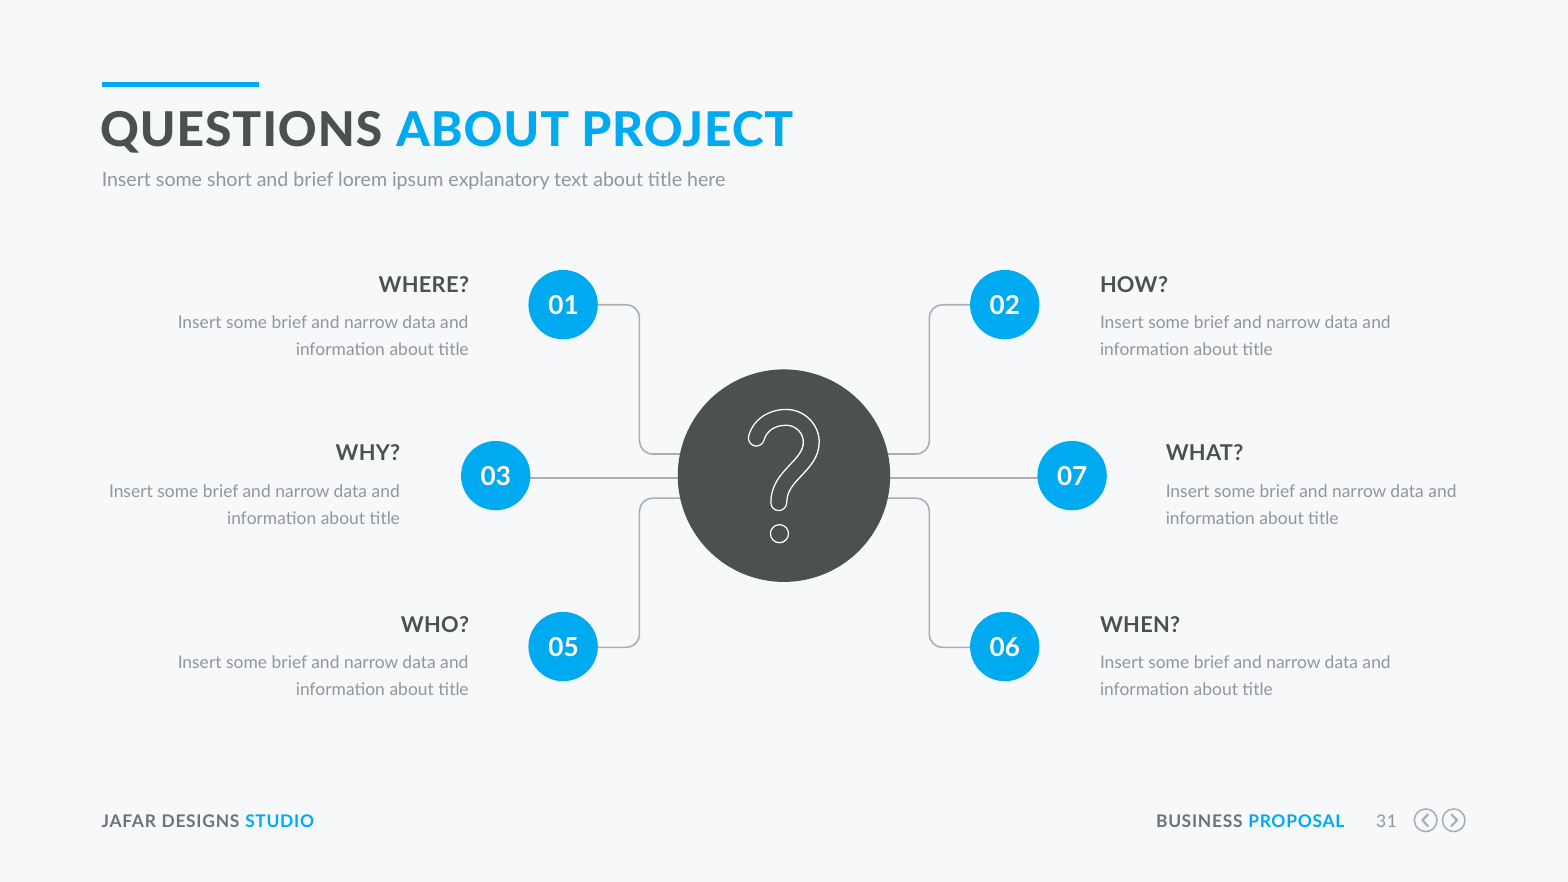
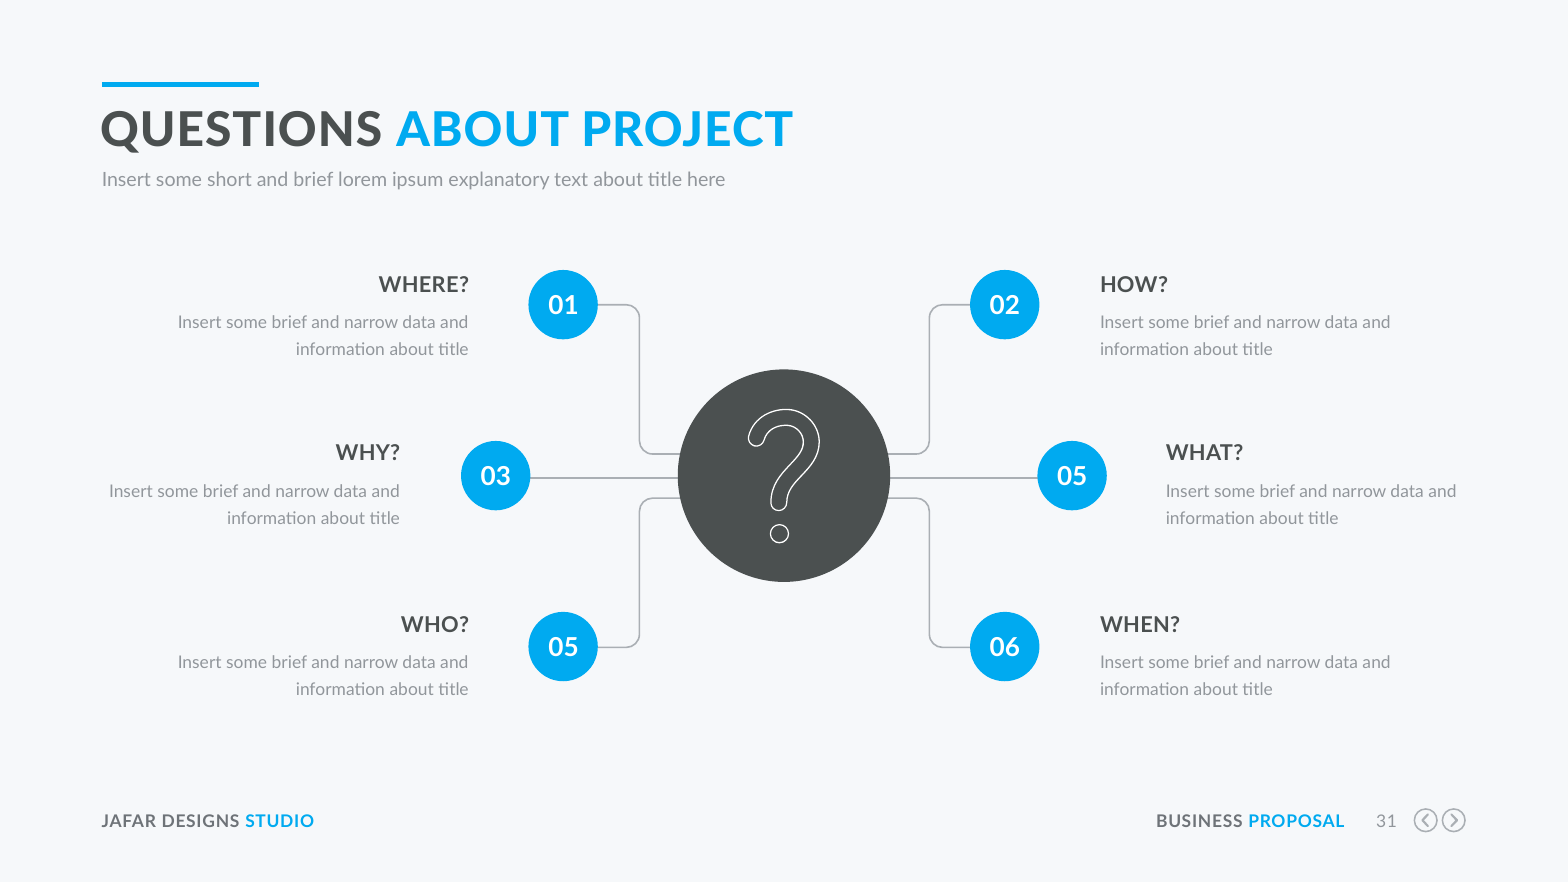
03 07: 07 -> 05
